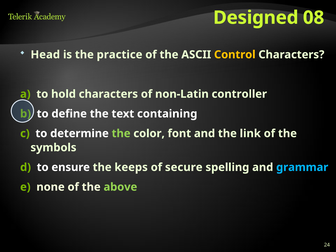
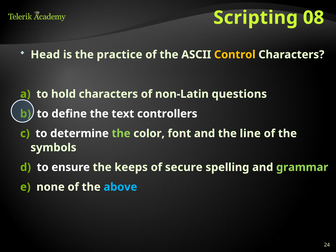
Designed: Designed -> Scripting
controller: controller -> questions
containing: containing -> controllers
link: link -> line
grammar colour: light blue -> light green
above colour: light green -> light blue
